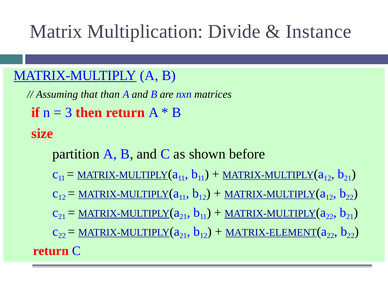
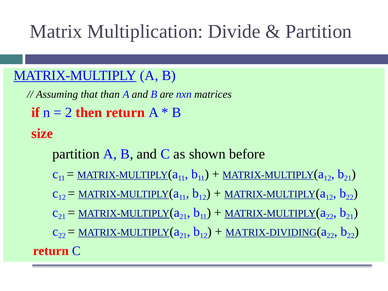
Instance at (319, 32): Instance -> Partition
3: 3 -> 2
MATRIX-ELEMENT: MATRIX-ELEMENT -> MATRIX-DIVIDING
